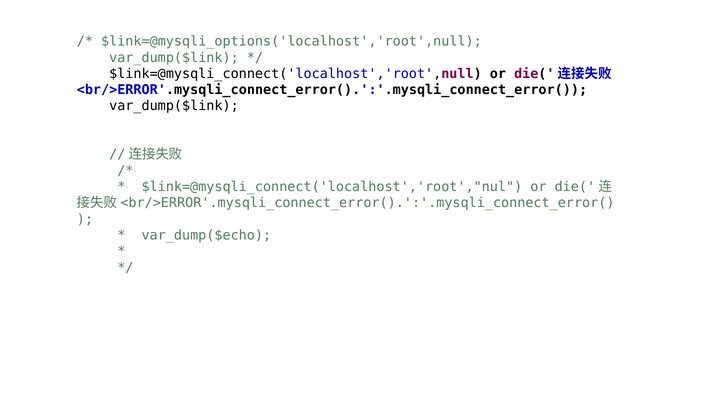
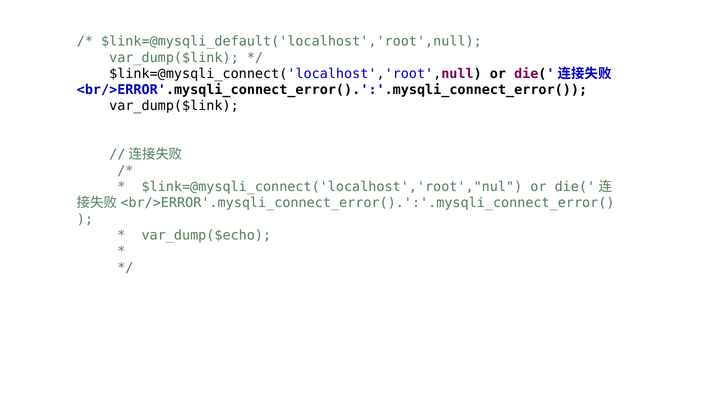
$link=@mysqli_options('localhost','root',null: $link=@mysqli_options('localhost','root',null -> $link=@mysqli_default('localhost','root',null
